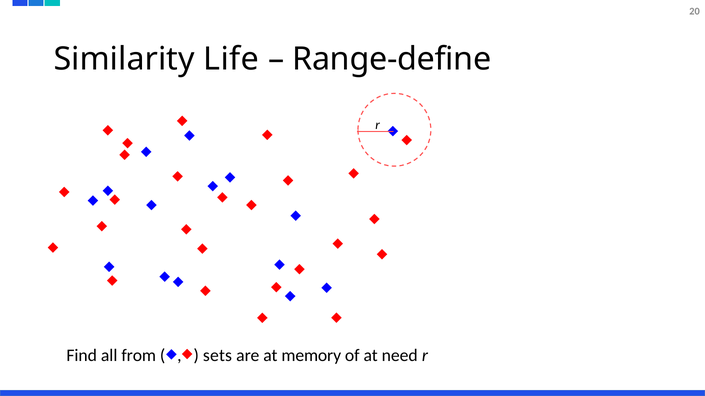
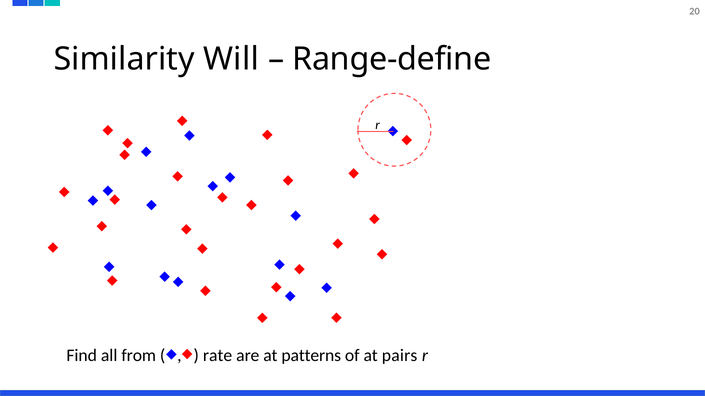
Life: Life -> Will
sets: sets -> rate
memory: memory -> patterns
need: need -> pairs
